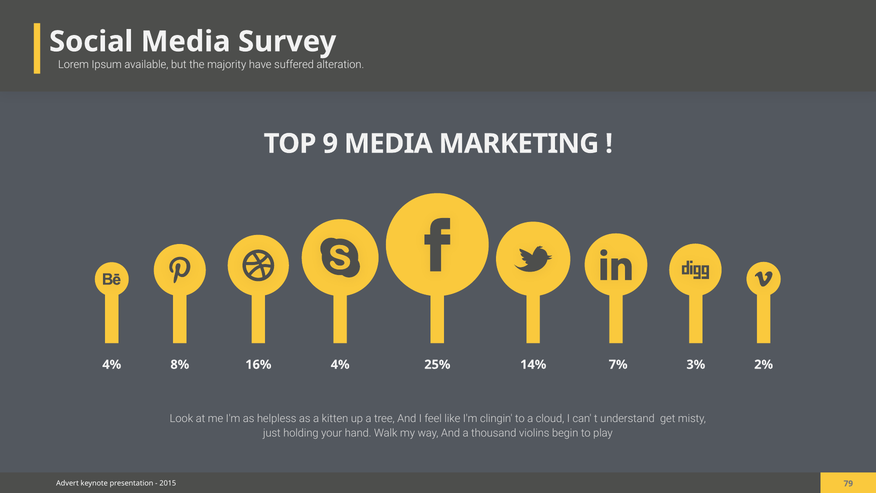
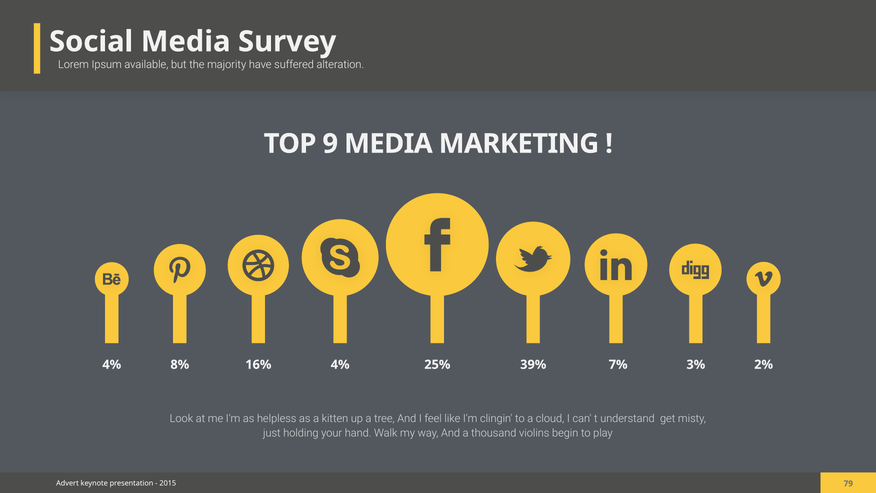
14%: 14% -> 39%
